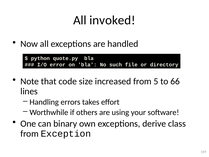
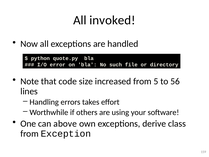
66: 66 -> 56
binary: binary -> above
